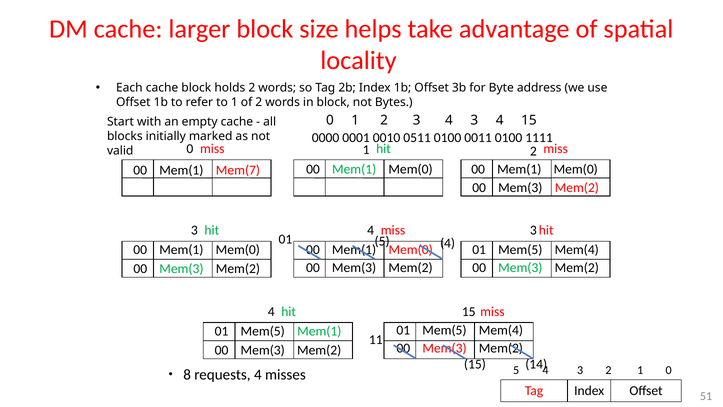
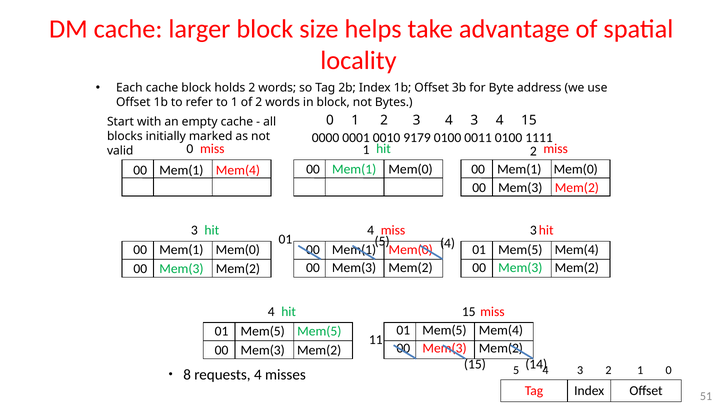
0511: 0511 -> 9179
Mem(1 Mem(7: Mem(7 -> Mem(4
Mem(5 Mem(1: Mem(1 -> Mem(5
